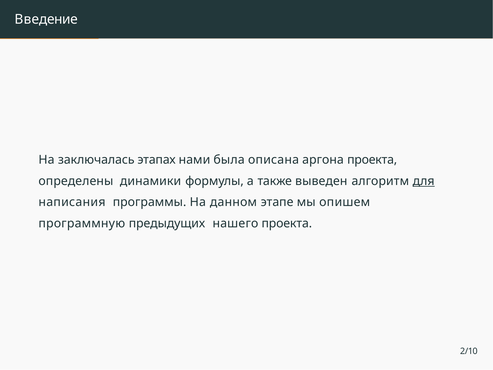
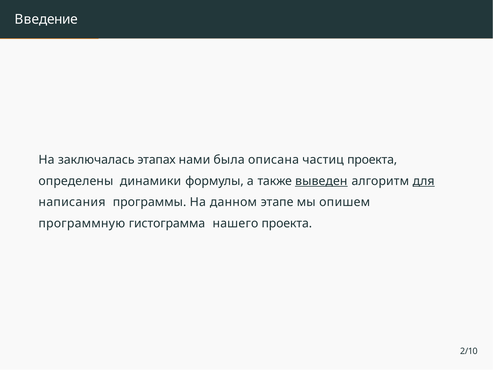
аргона: аргона -> частиц
выведен underline: none -> present
предыдущих: предыдущих -> гистограмма
